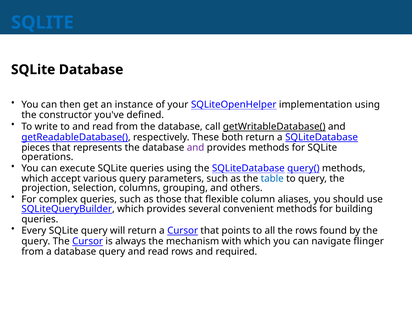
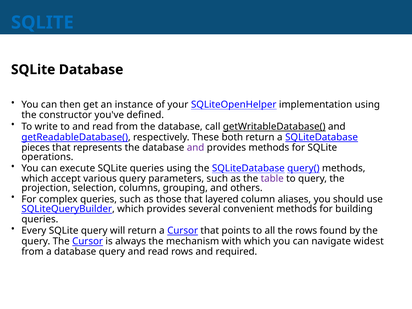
table colour: blue -> purple
flexible: flexible -> layered
flinger: flinger -> widest
